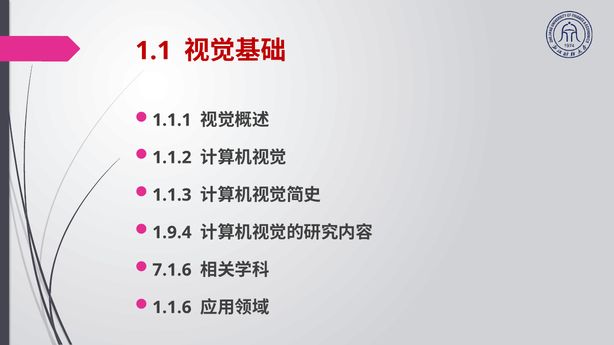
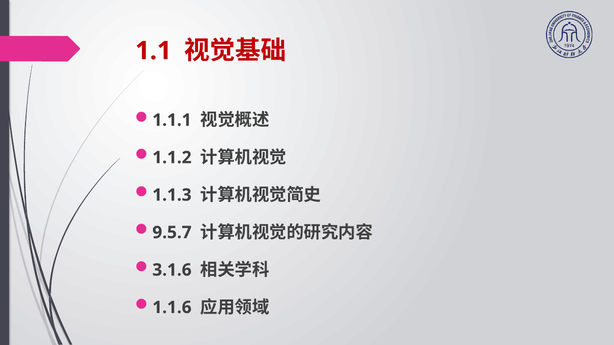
1.9.4: 1.9.4 -> 9.5.7
7.1.6: 7.1.6 -> 3.1.6
